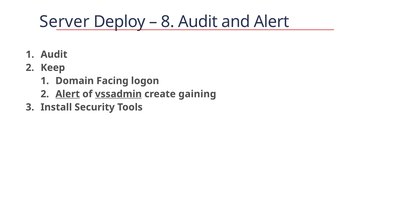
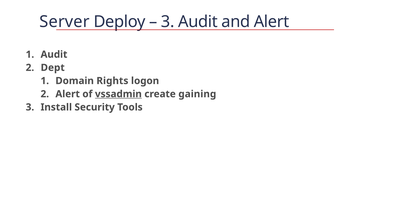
8 at (168, 22): 8 -> 3
Keep: Keep -> Dept
Facing: Facing -> Rights
Alert at (68, 94) underline: present -> none
